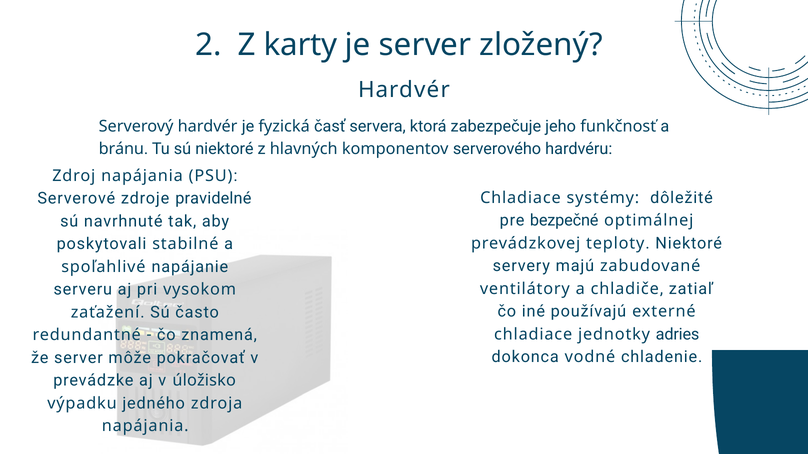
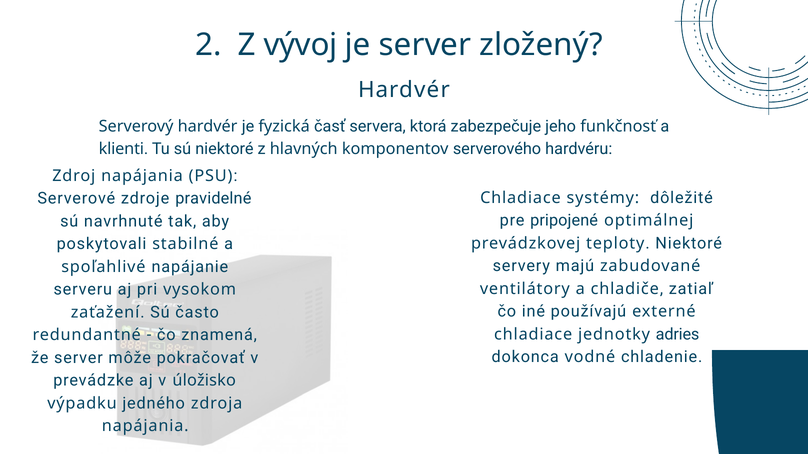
karty: karty -> vývoj
bránu: bránu -> klienti
bezpečné: bezpečné -> pripojené
